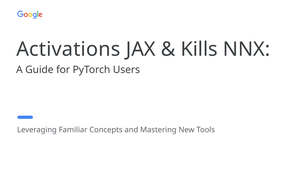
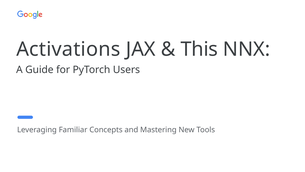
Kills: Kills -> This
